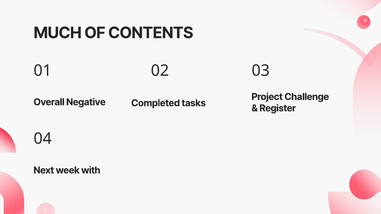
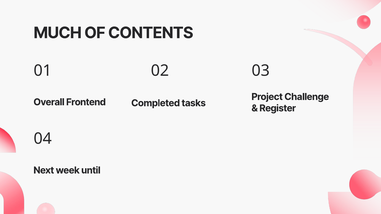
Negative: Negative -> Frontend
with: with -> until
